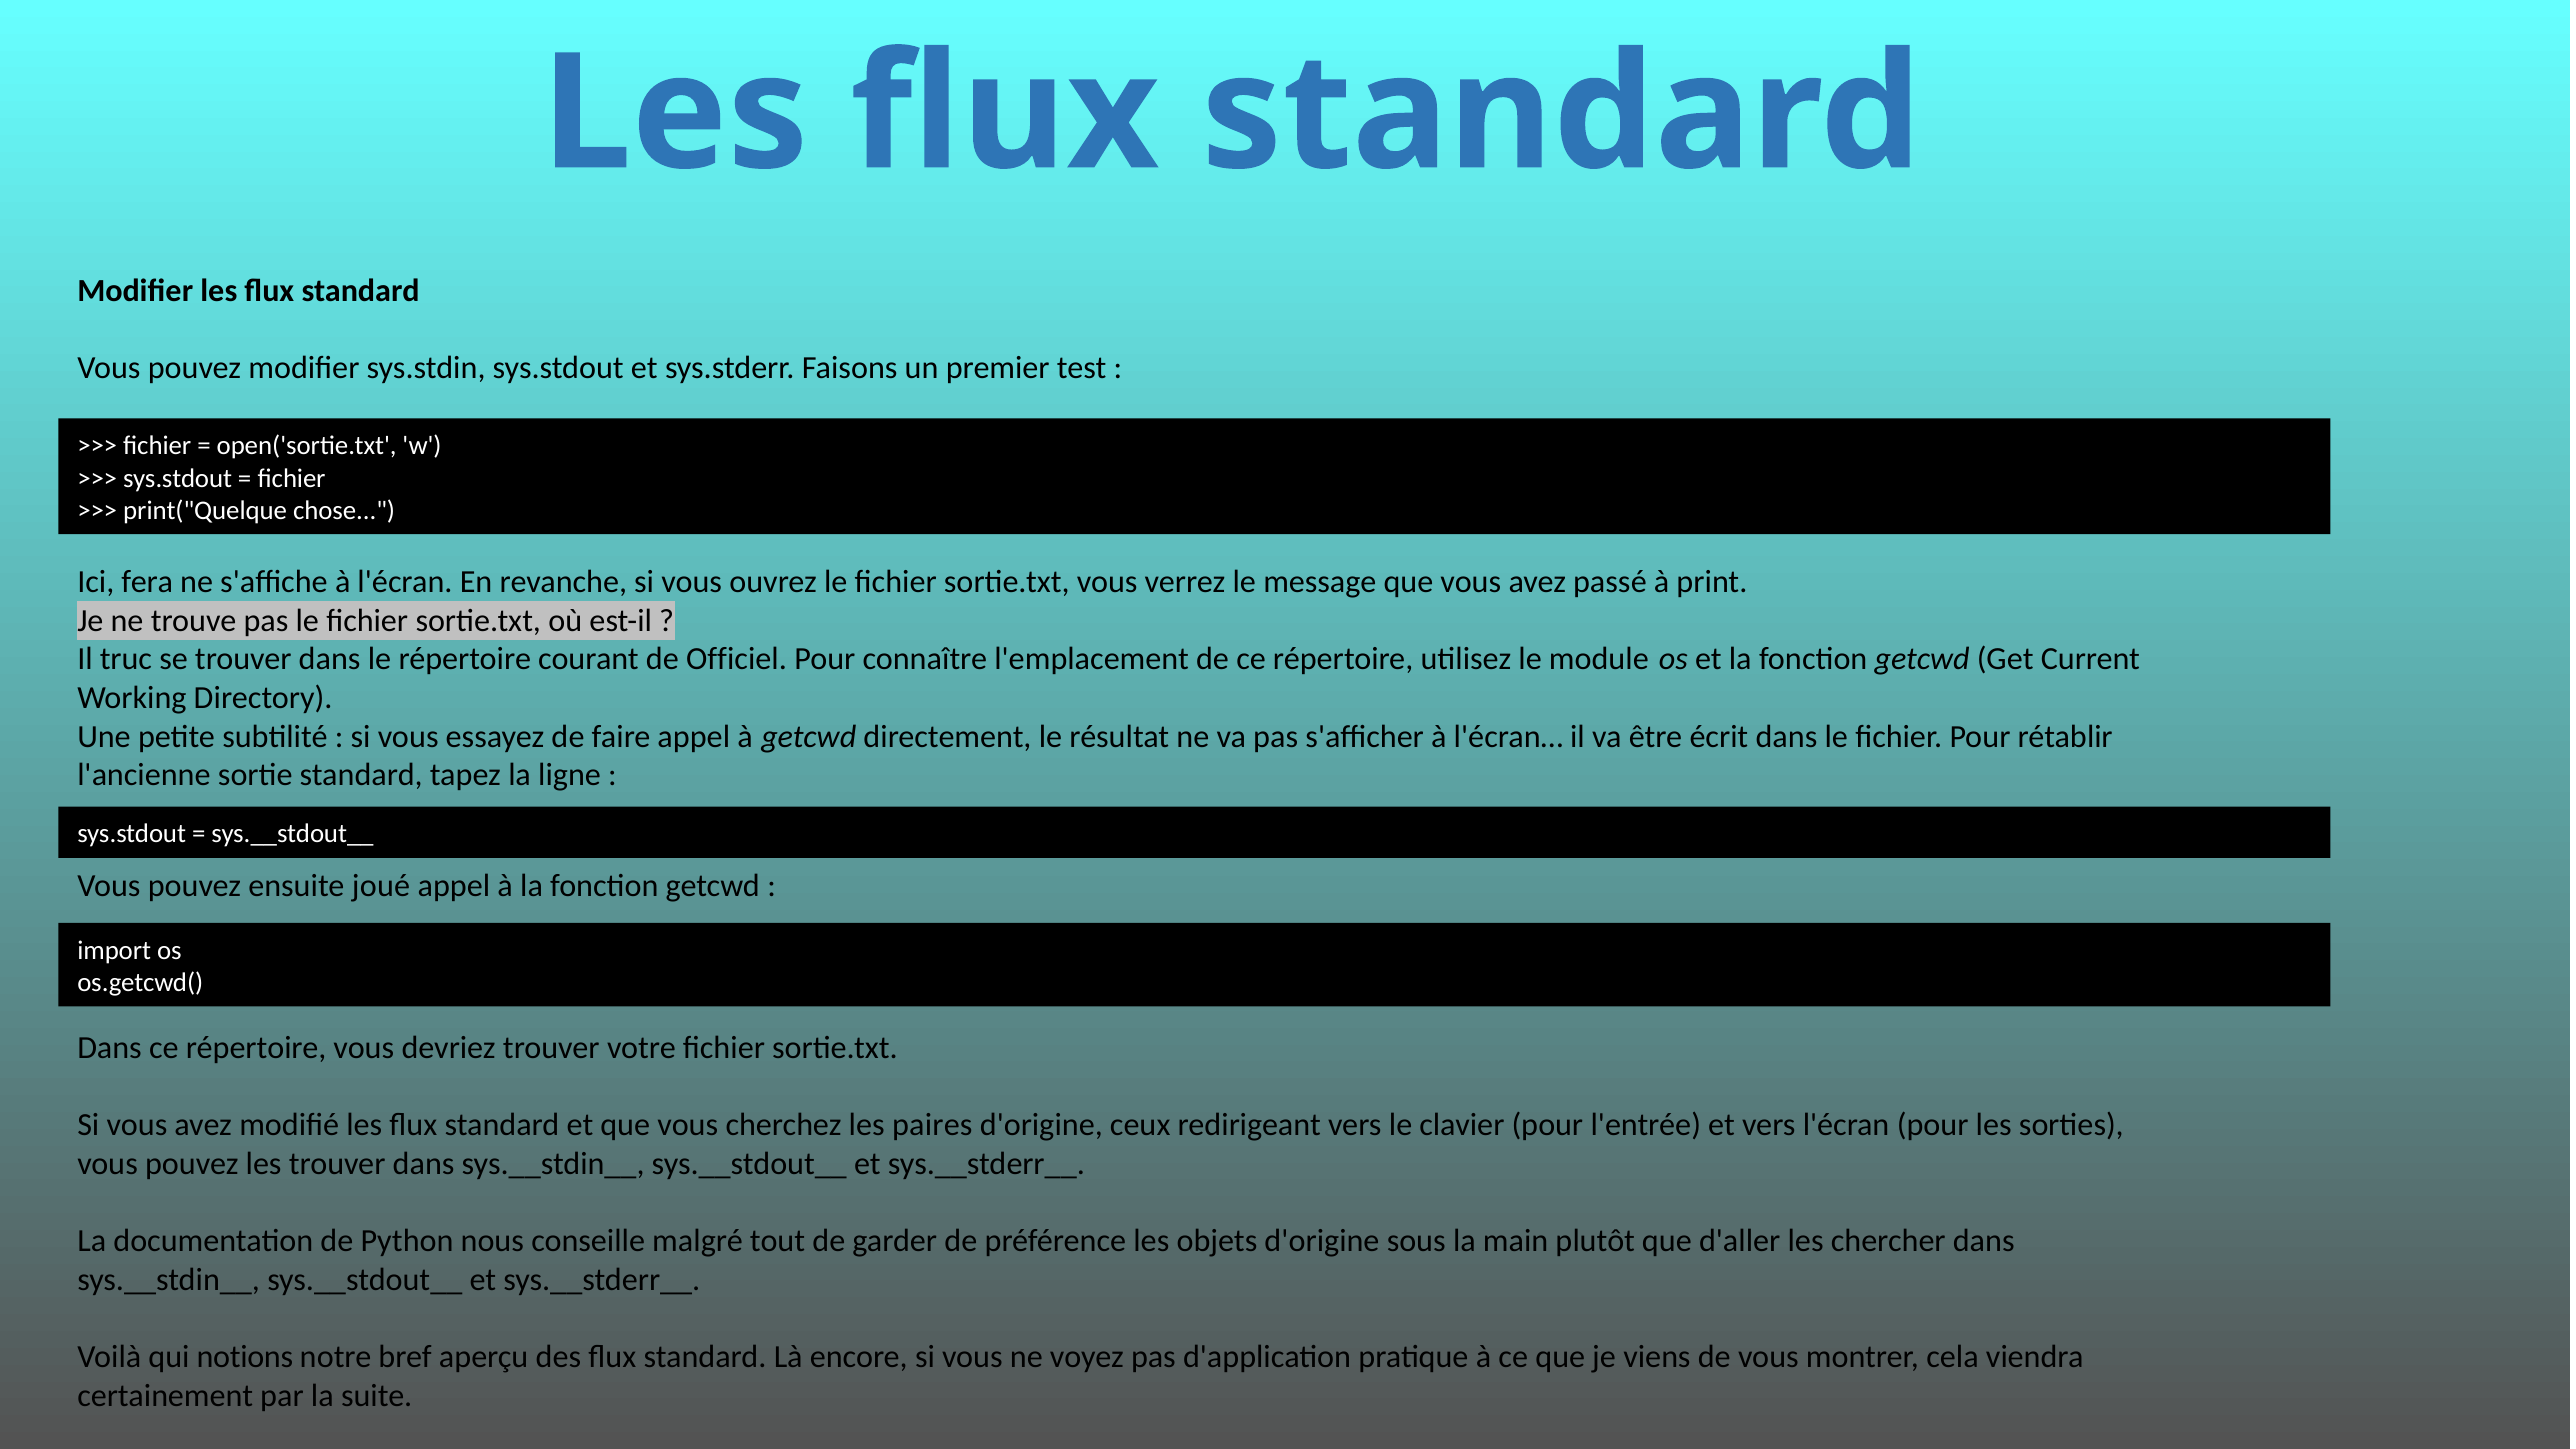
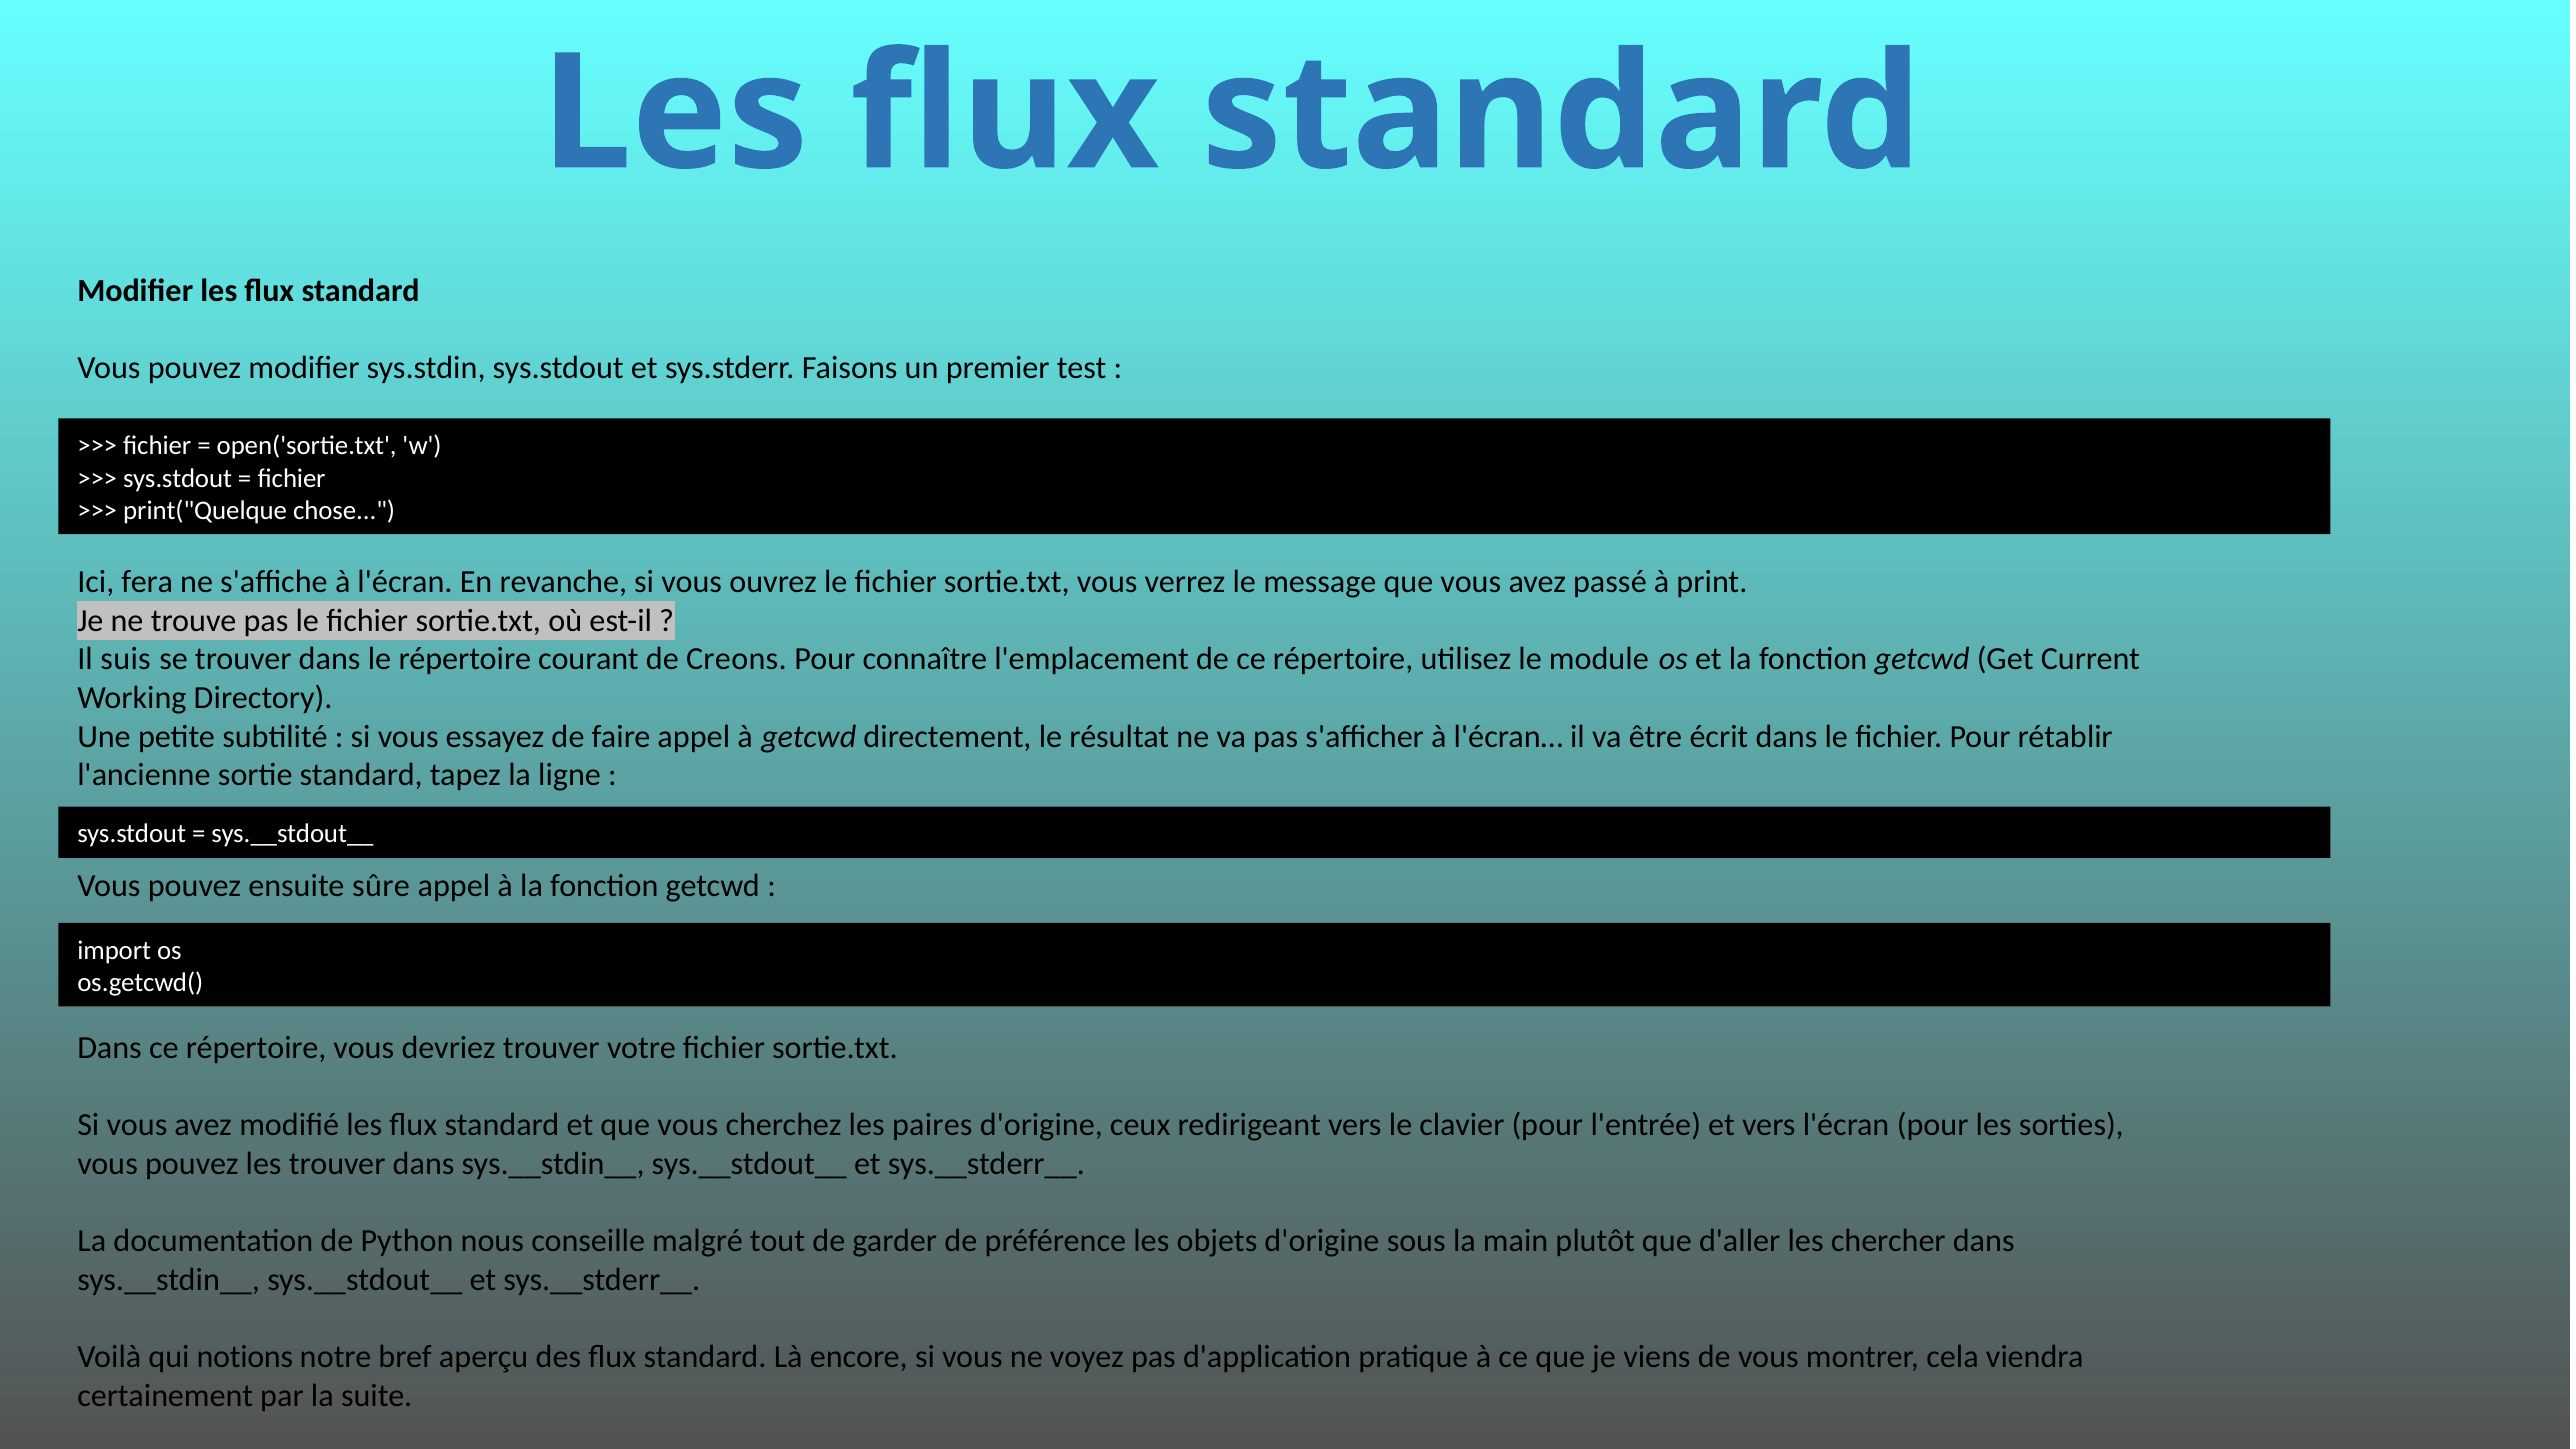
truc: truc -> suis
Officiel: Officiel -> Creons
joué: joué -> sûre
